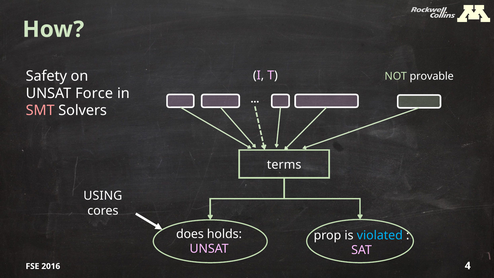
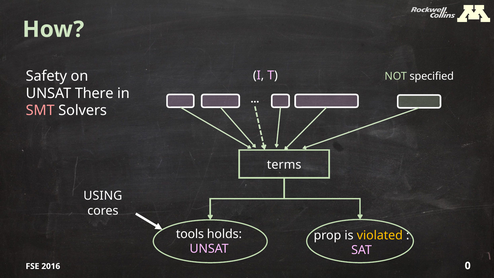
provable: provable -> specified
Force: Force -> There
does: does -> tools
violated colour: light blue -> yellow
4: 4 -> 0
